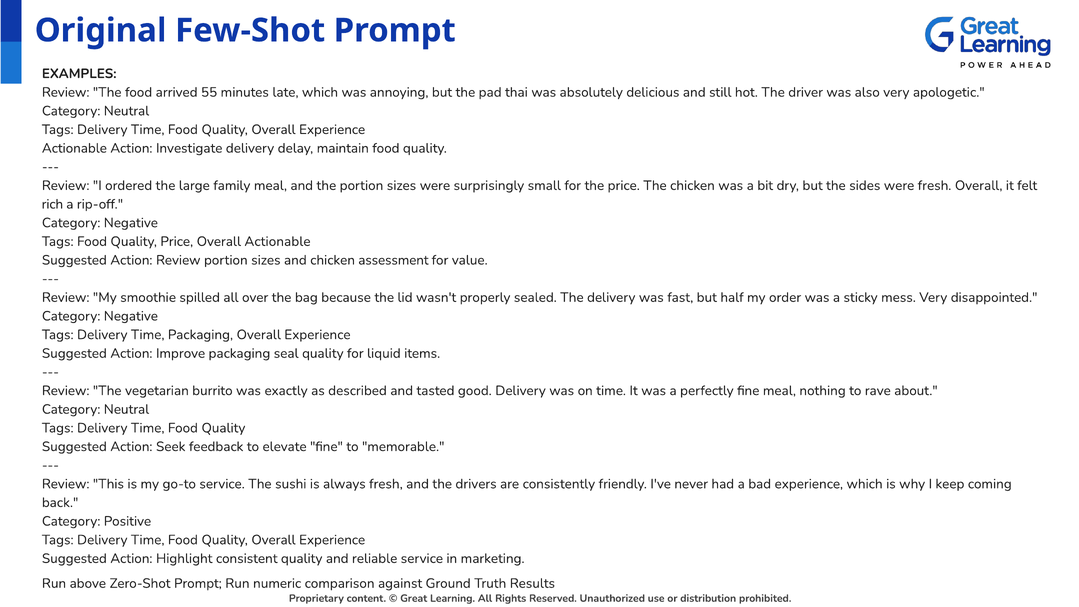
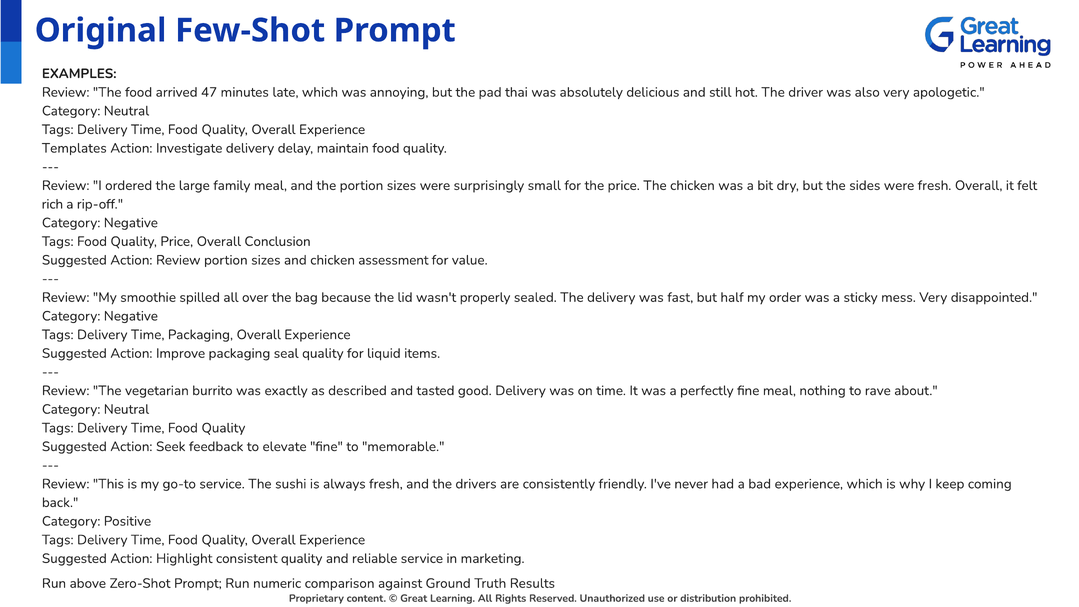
55: 55 -> 47
Actionable at (74, 148): Actionable -> Templates
Overall Actionable: Actionable -> Conclusion
